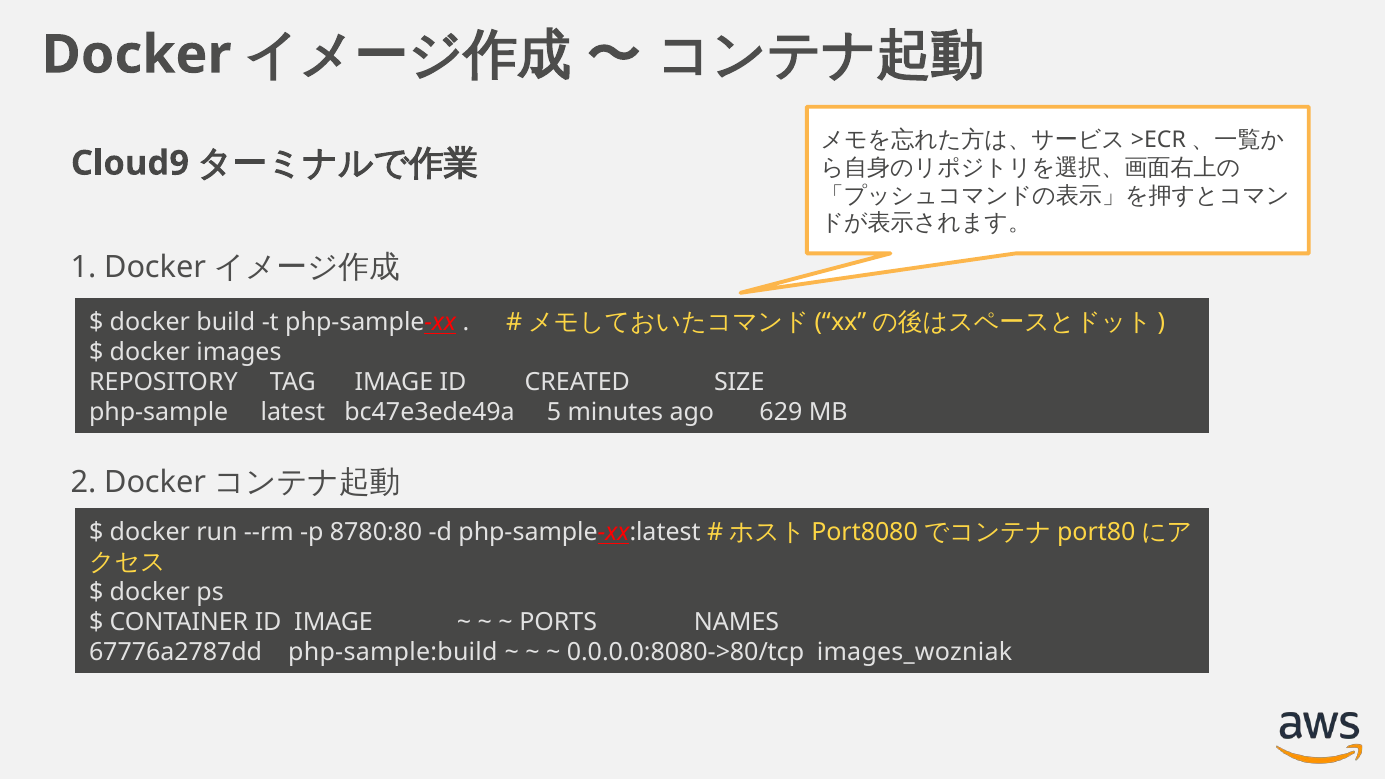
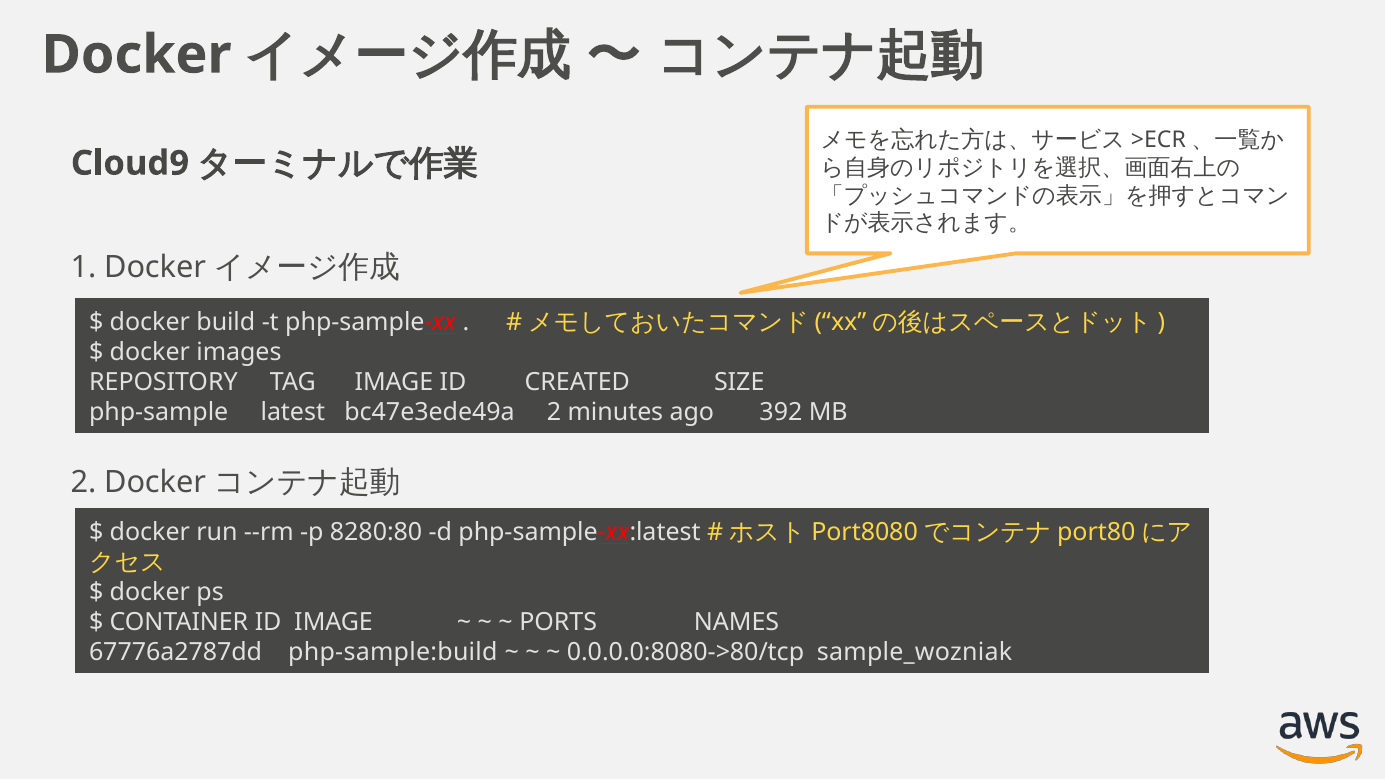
bc47e3ede49a 5: 5 -> 2
629: 629 -> 392
8780:80: 8780:80 -> 8280:80
images_wozniak: images_wozniak -> sample_wozniak
